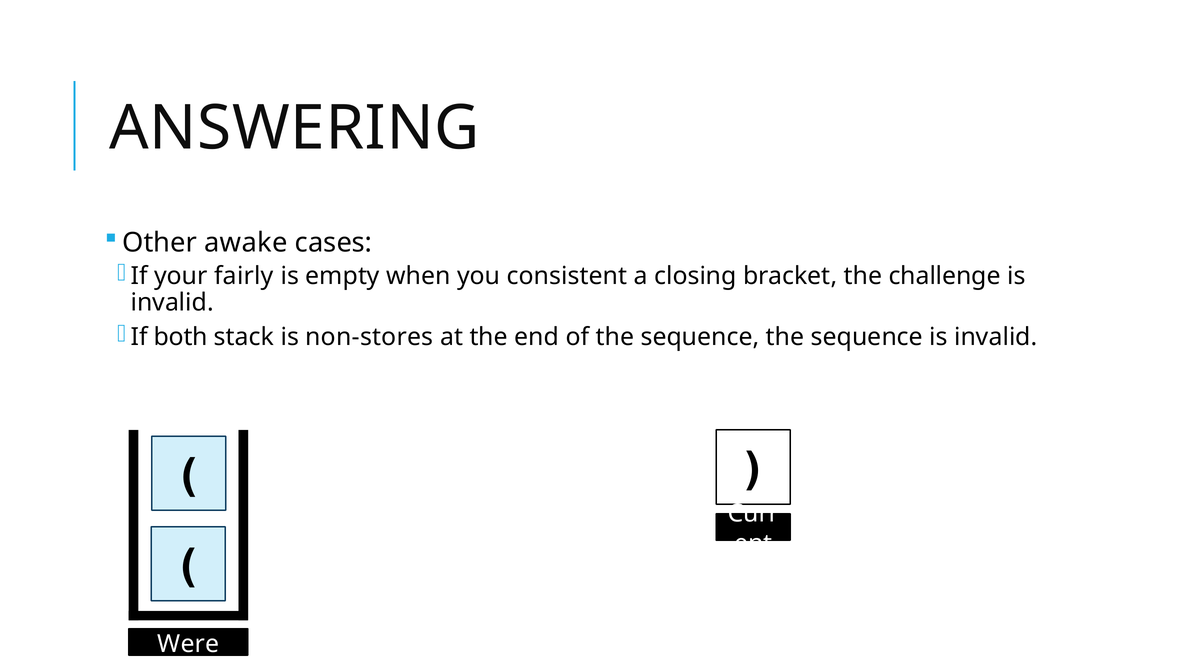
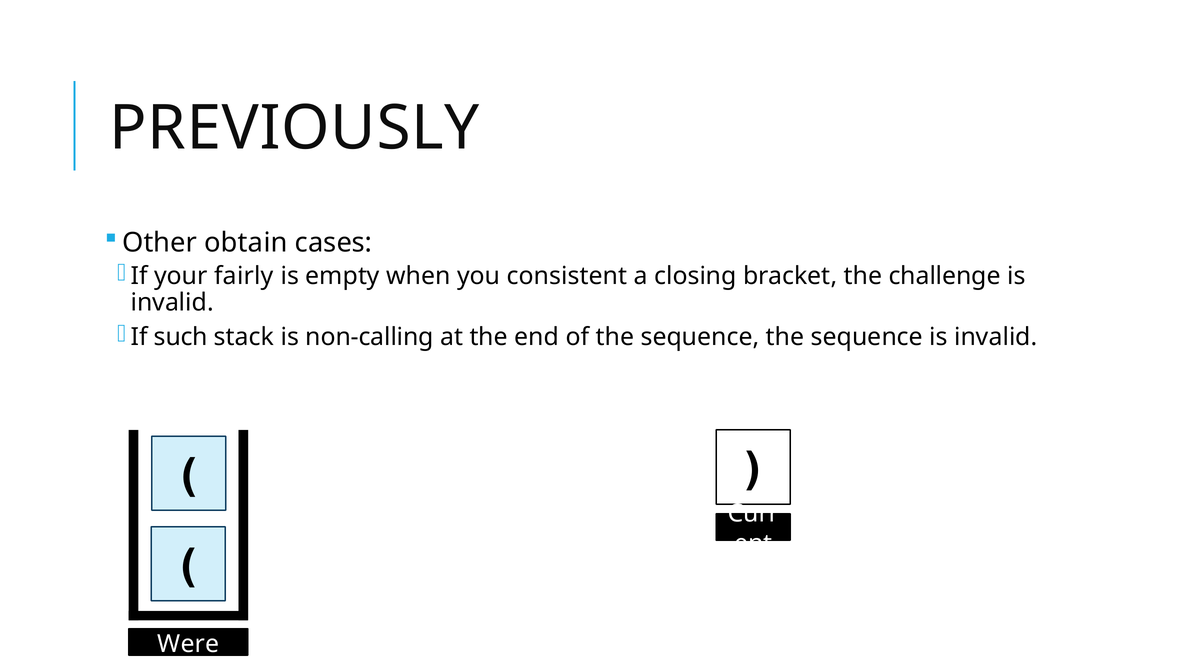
ANSWERING: ANSWERING -> PREVIOUSLY
awake: awake -> obtain
both: both -> such
non-stores: non-stores -> non-calling
